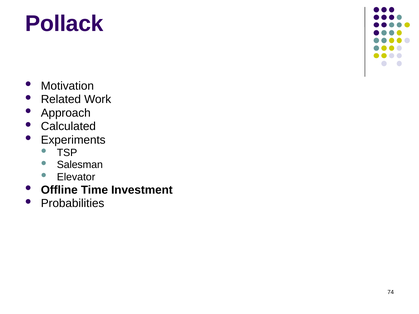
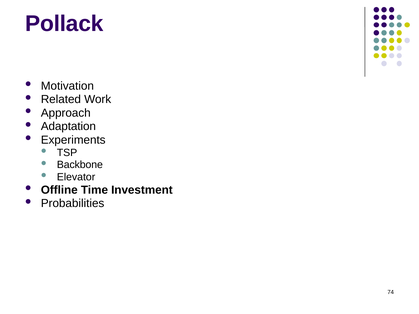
Calculated: Calculated -> Adaptation
Salesman: Salesman -> Backbone
